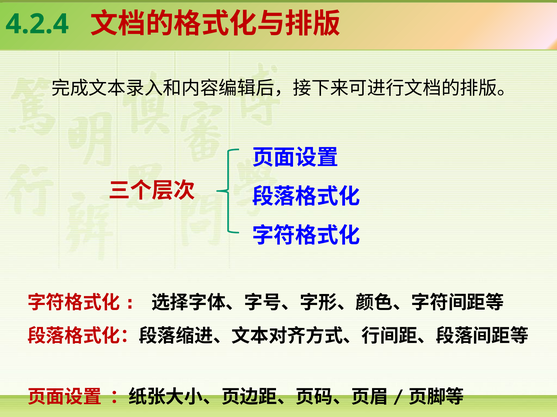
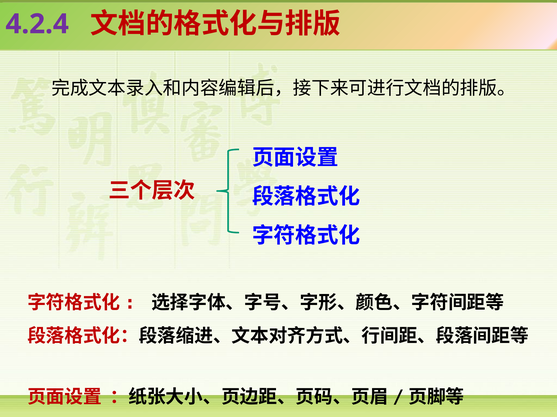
4.2.4 colour: green -> purple
